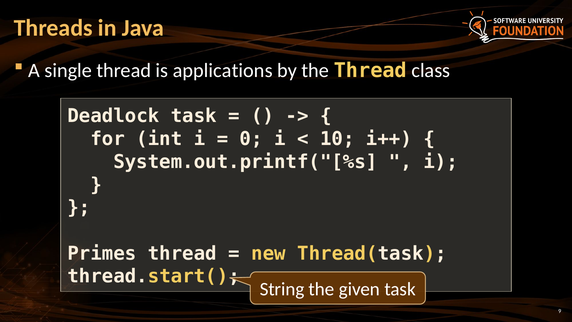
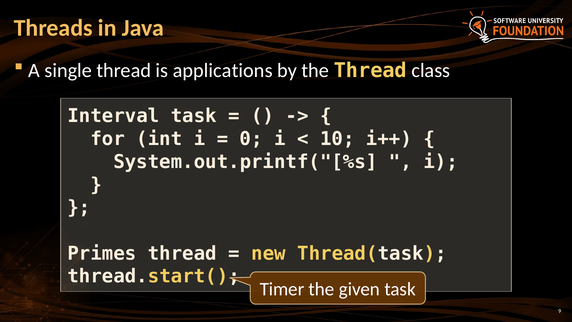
Deadlock: Deadlock -> Interval
String: String -> Timer
